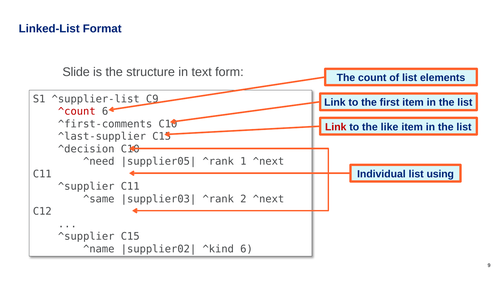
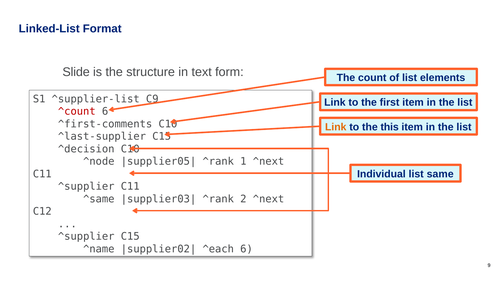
Link at (336, 127) colour: red -> orange
like: like -> this
^need: ^need -> ^node
using: using -> same
^kind: ^kind -> ^each
